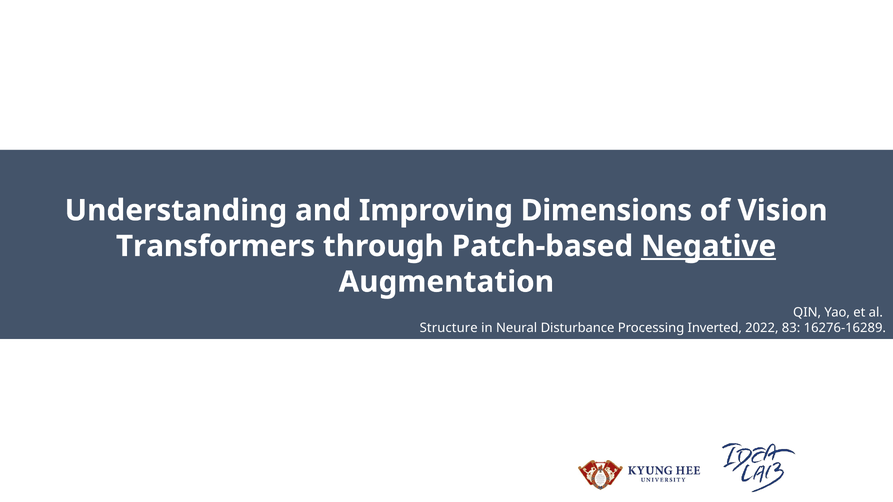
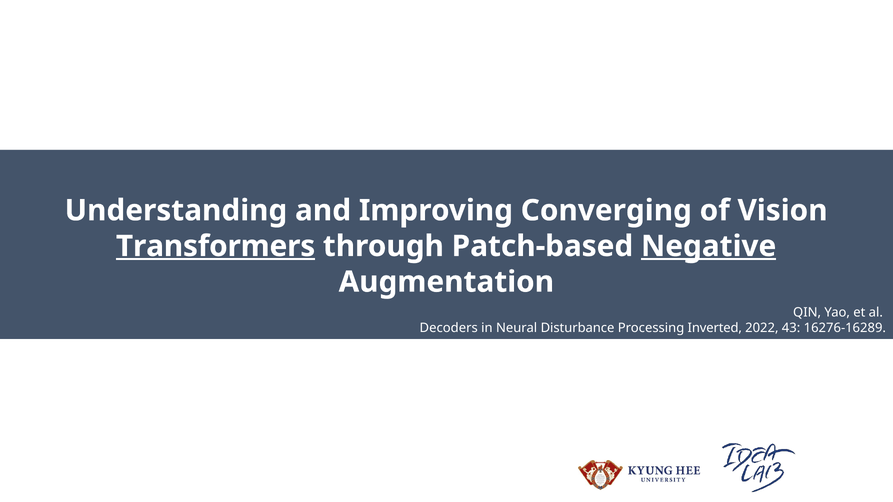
Dimensions: Dimensions -> Converging
Transformers underline: none -> present
Structure: Structure -> Decoders
83: 83 -> 43
